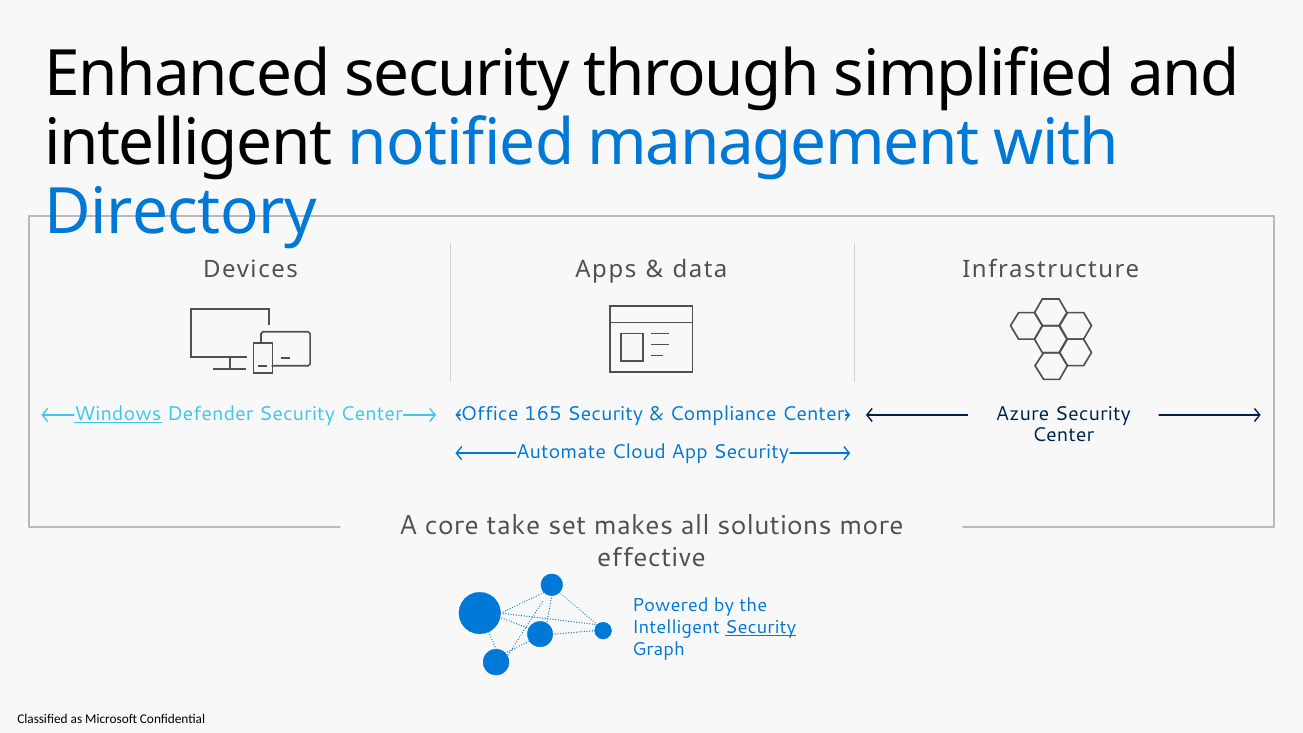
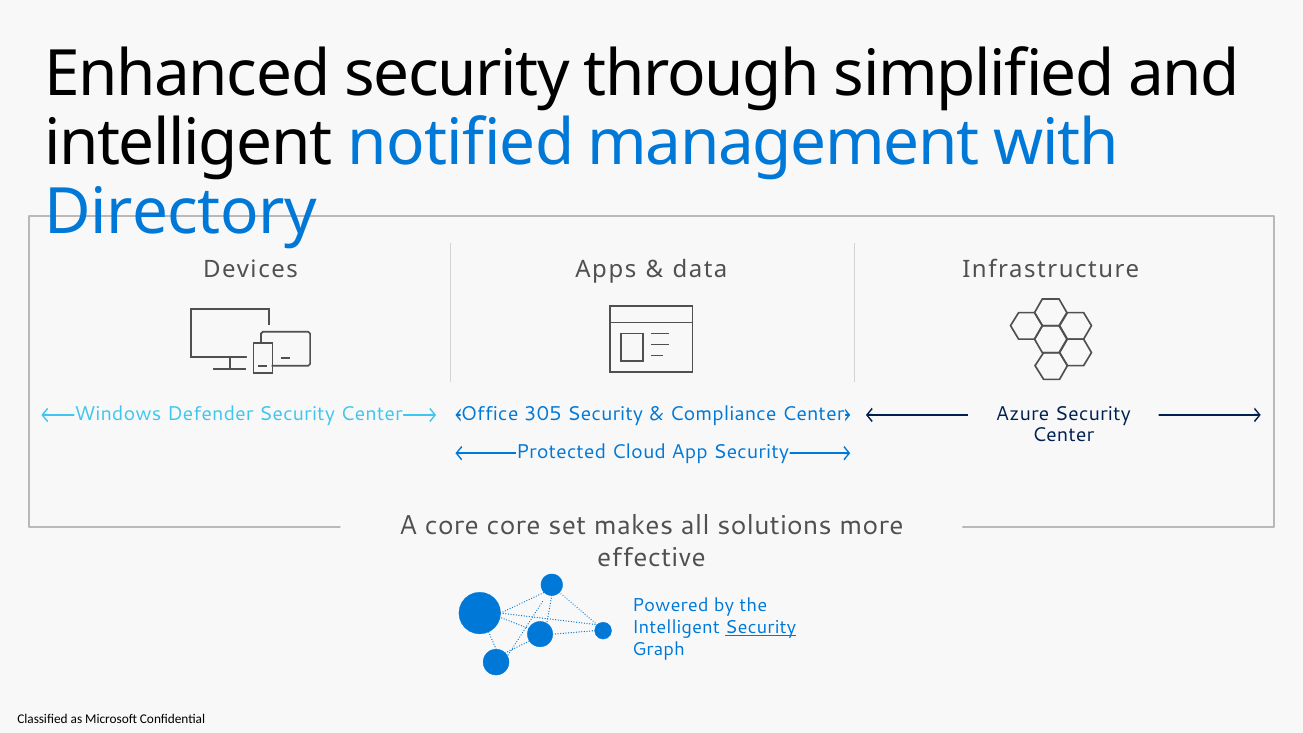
Windows underline: present -> none
165: 165 -> 305
Automate: Automate -> Protected
core take: take -> core
